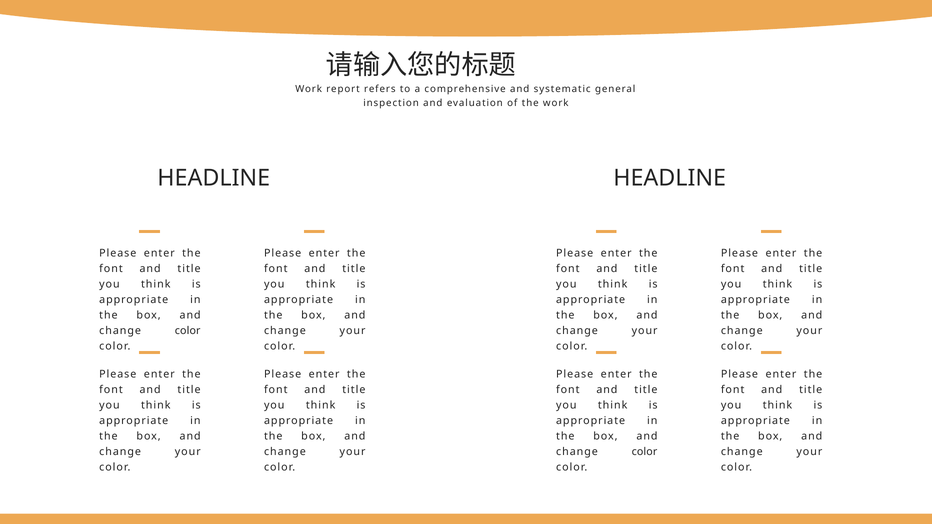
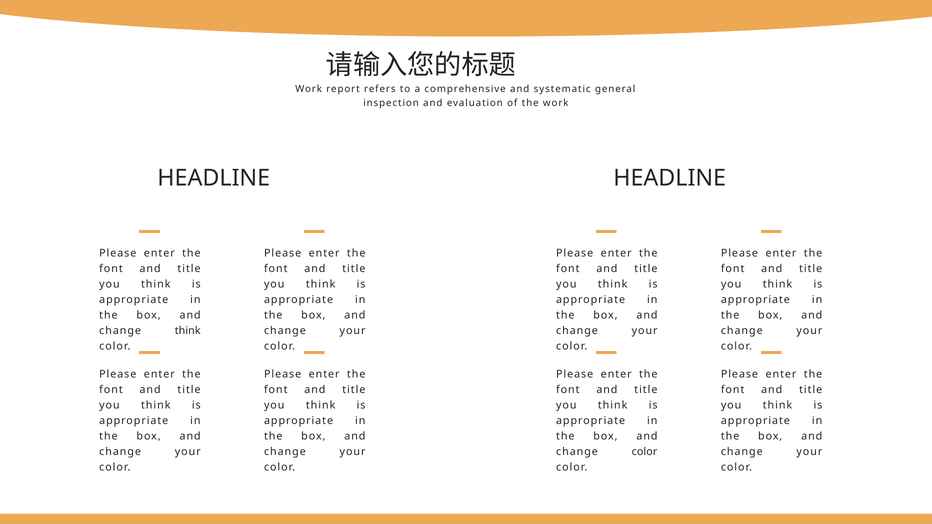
color at (188, 331): color -> think
